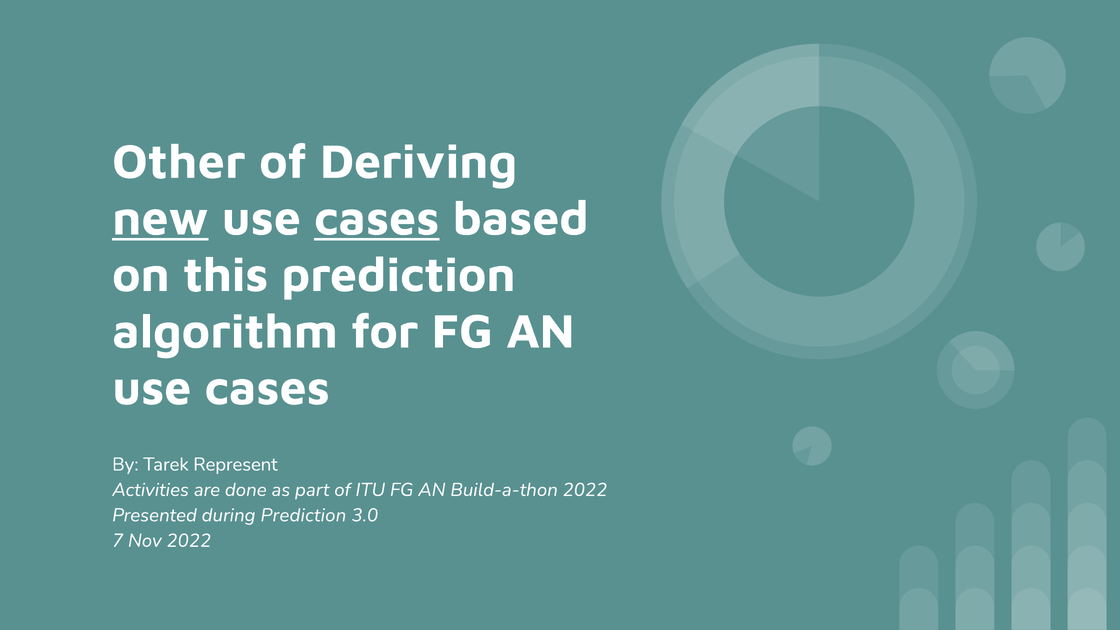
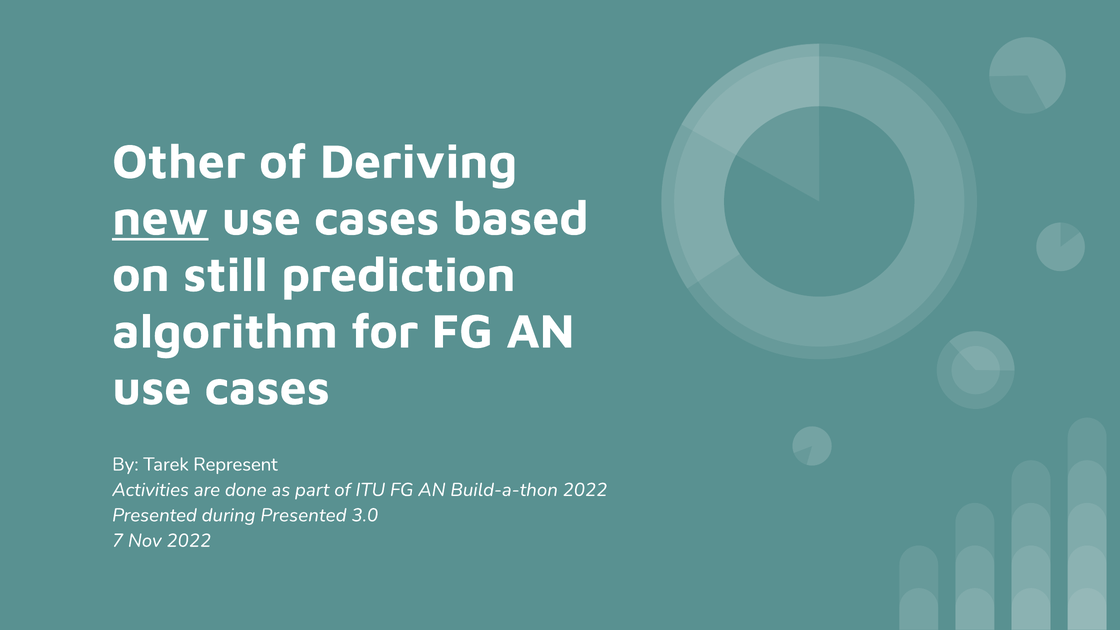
cases at (377, 218) underline: present -> none
this: this -> still
during Prediction: Prediction -> Presented
